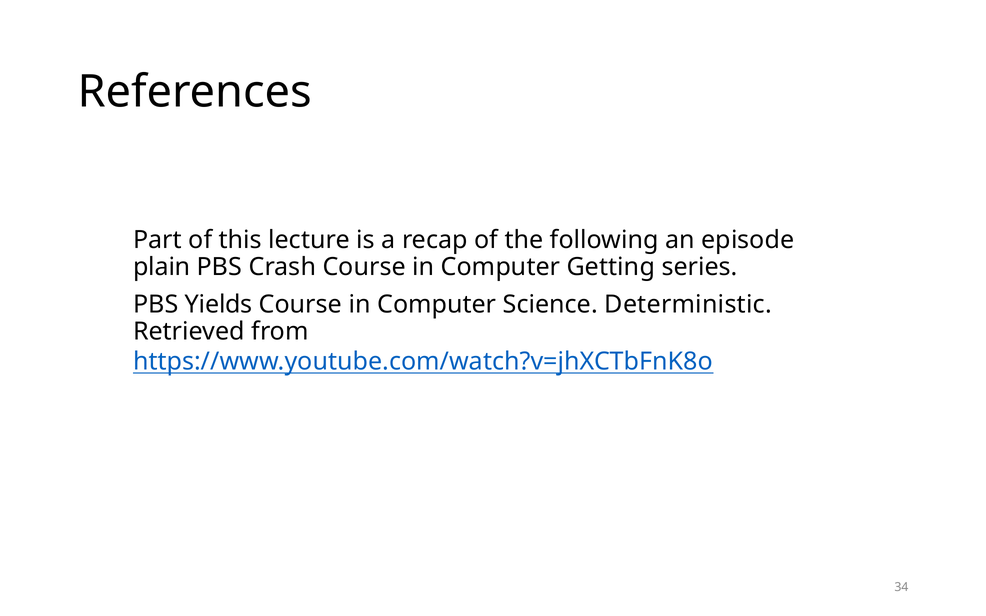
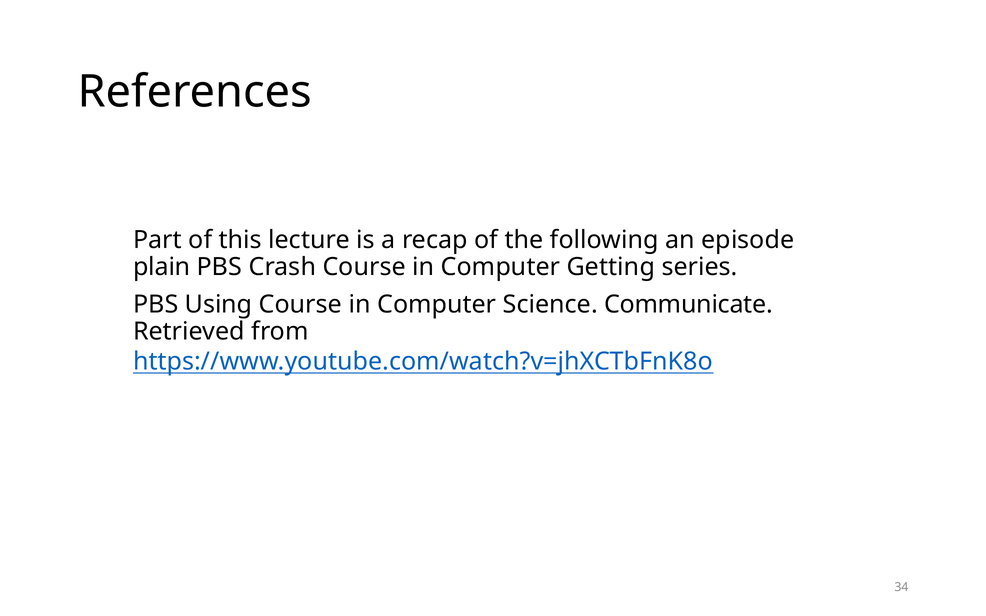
Yields: Yields -> Using
Deterministic: Deterministic -> Communicate
